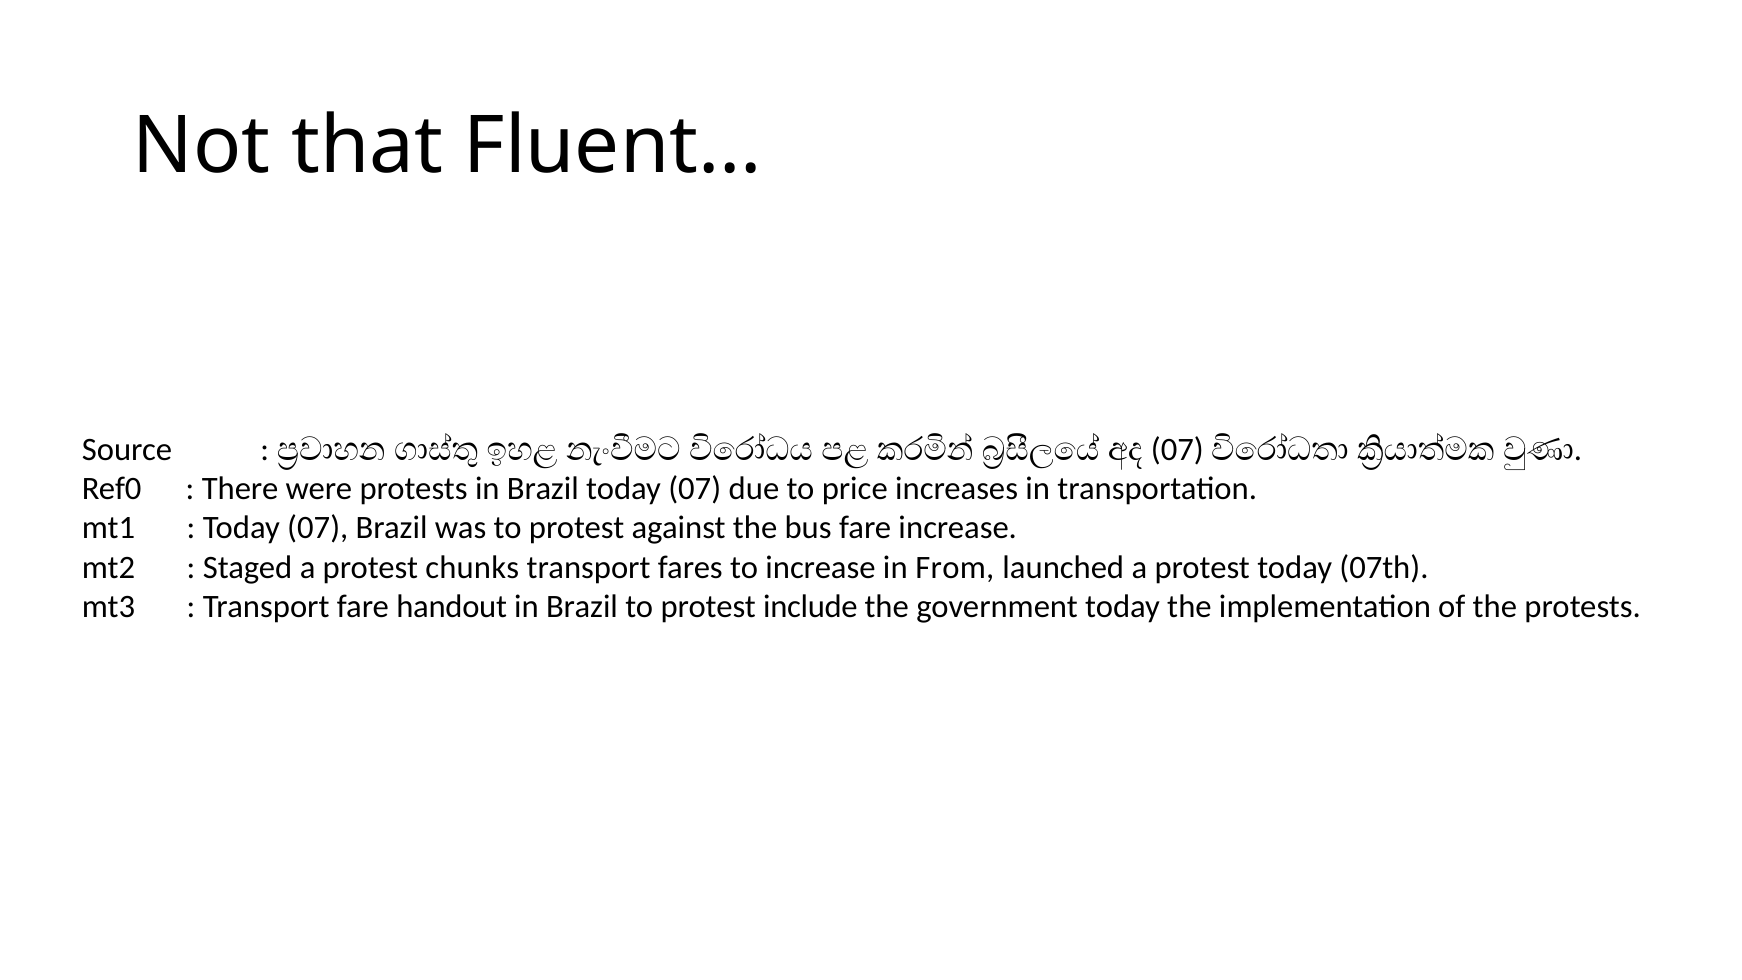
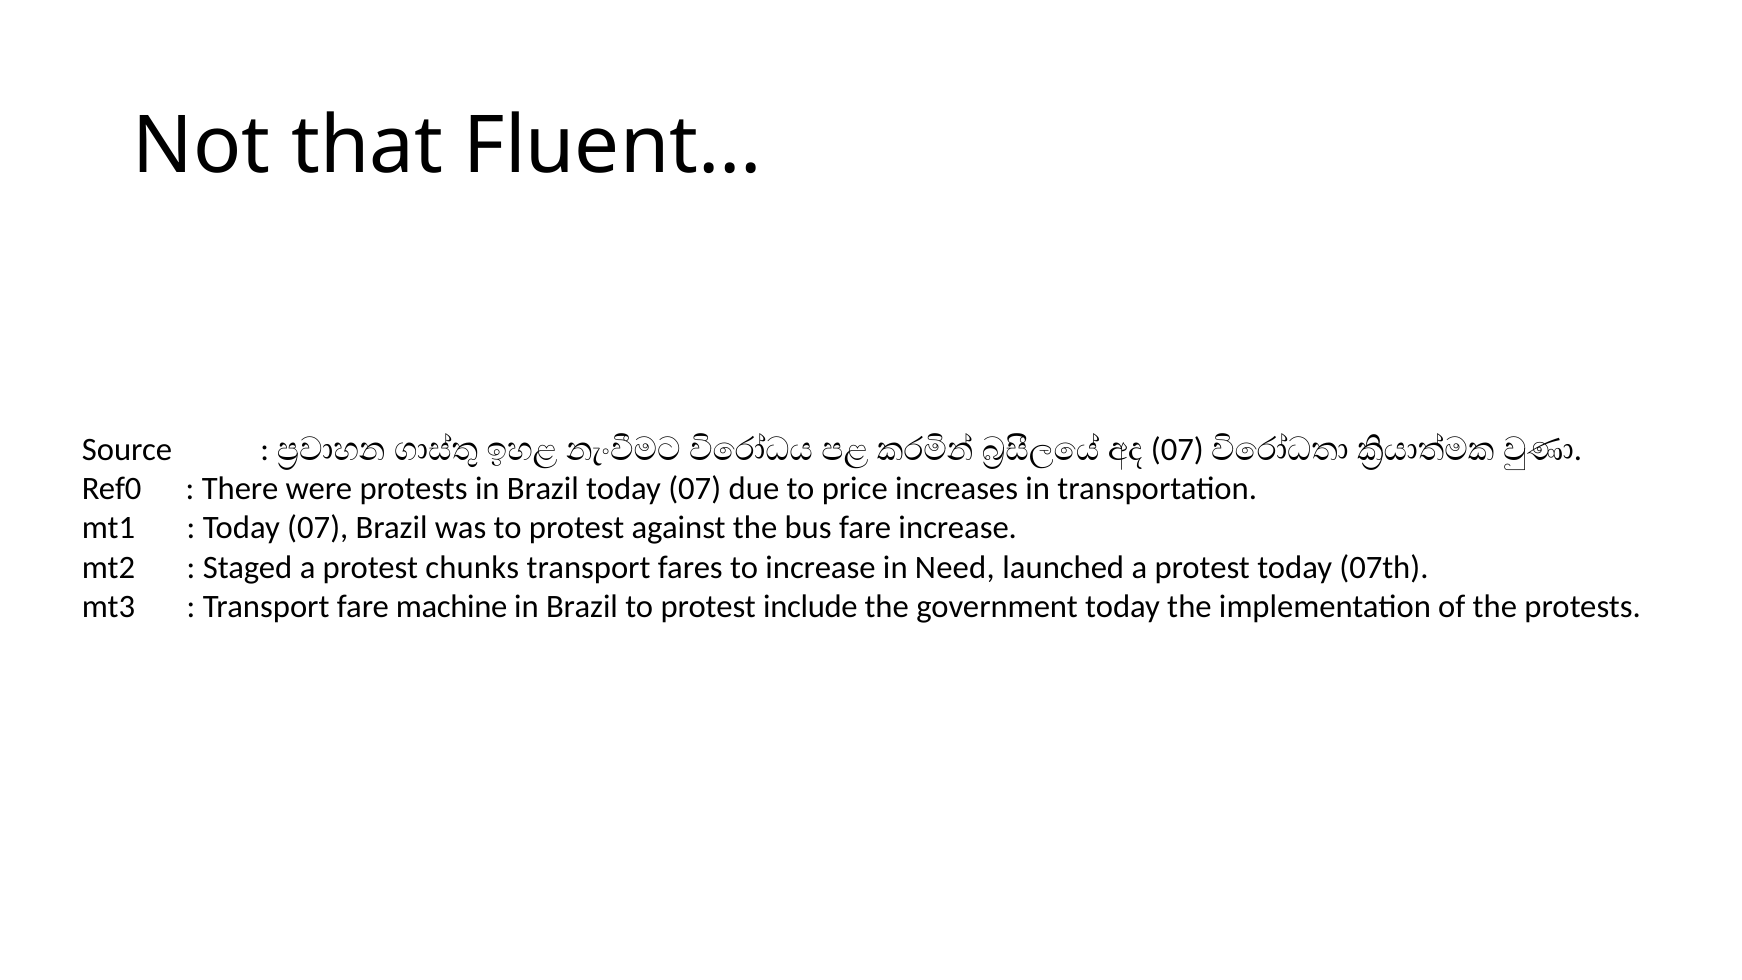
From: From -> Need
handout: handout -> machine
